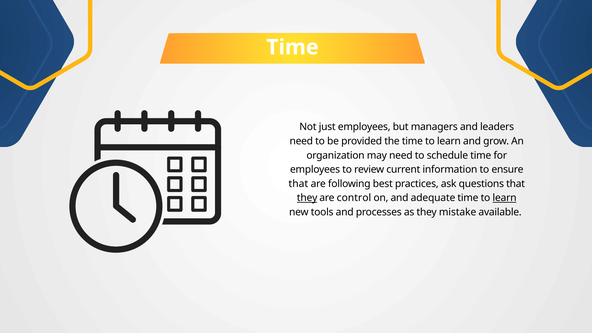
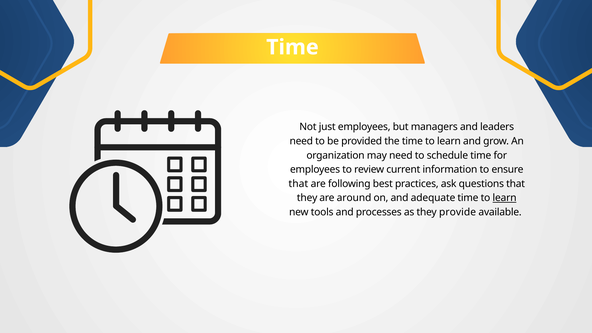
they at (307, 198) underline: present -> none
control: control -> around
mistake: mistake -> provide
